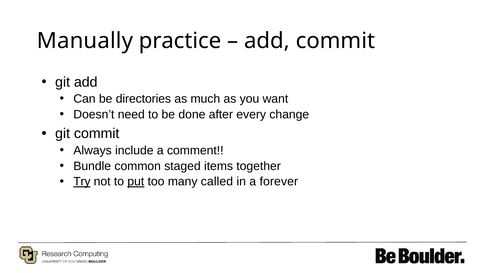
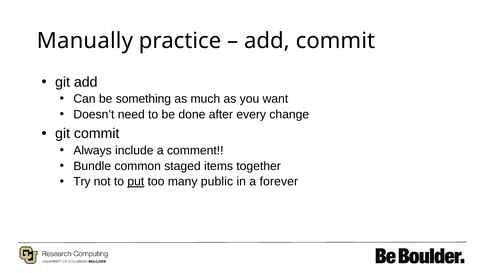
directories: directories -> something
Try underline: present -> none
called: called -> public
